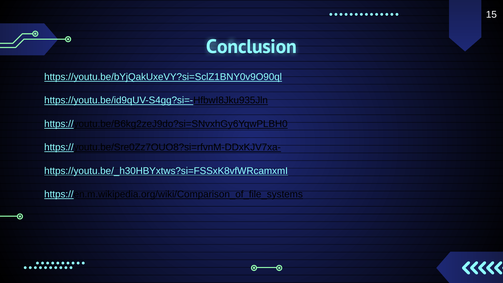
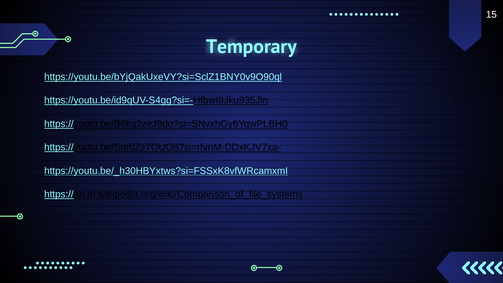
Conclusion: Conclusion -> Temporary
